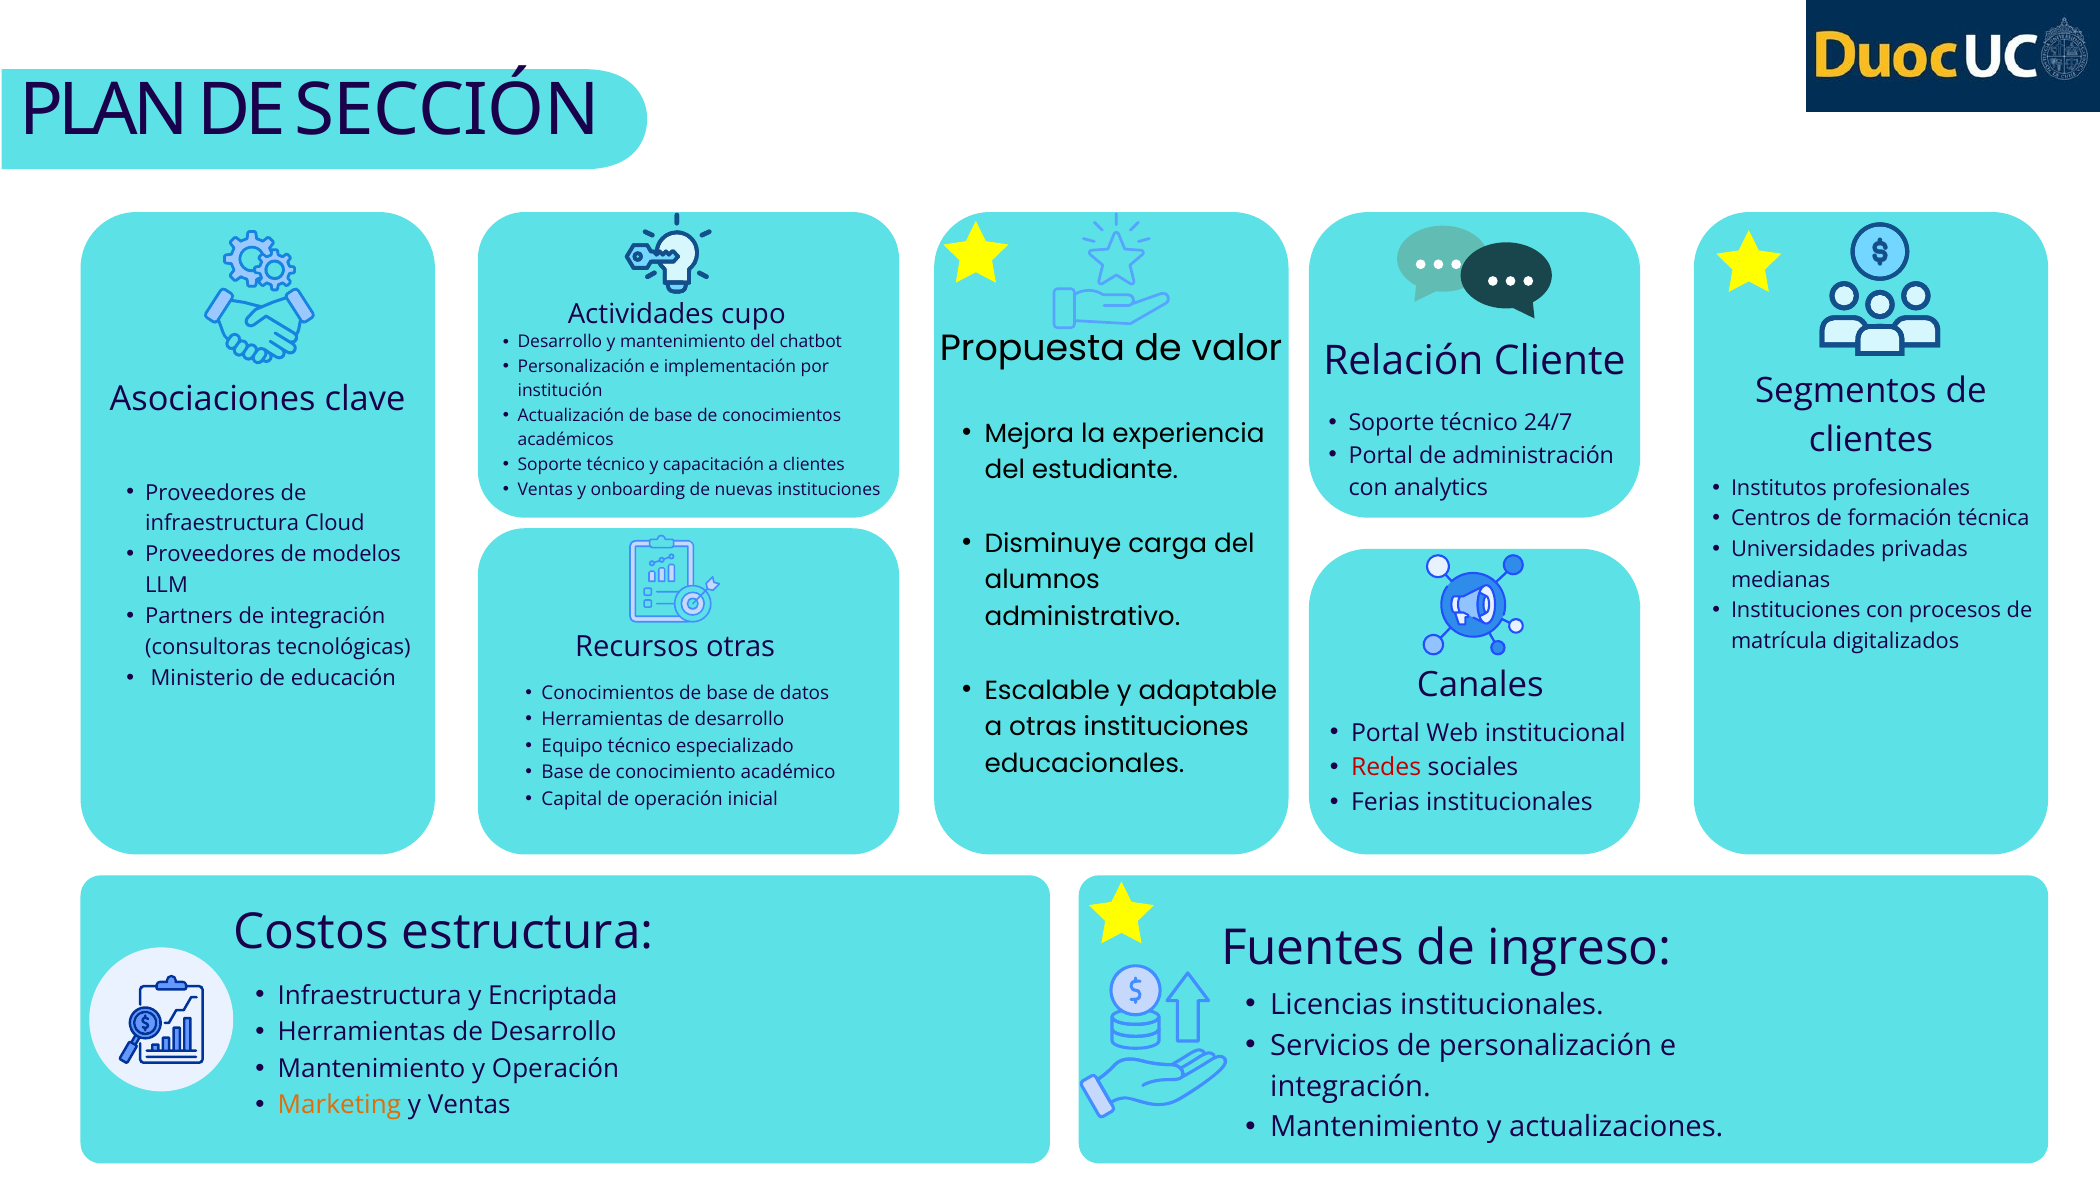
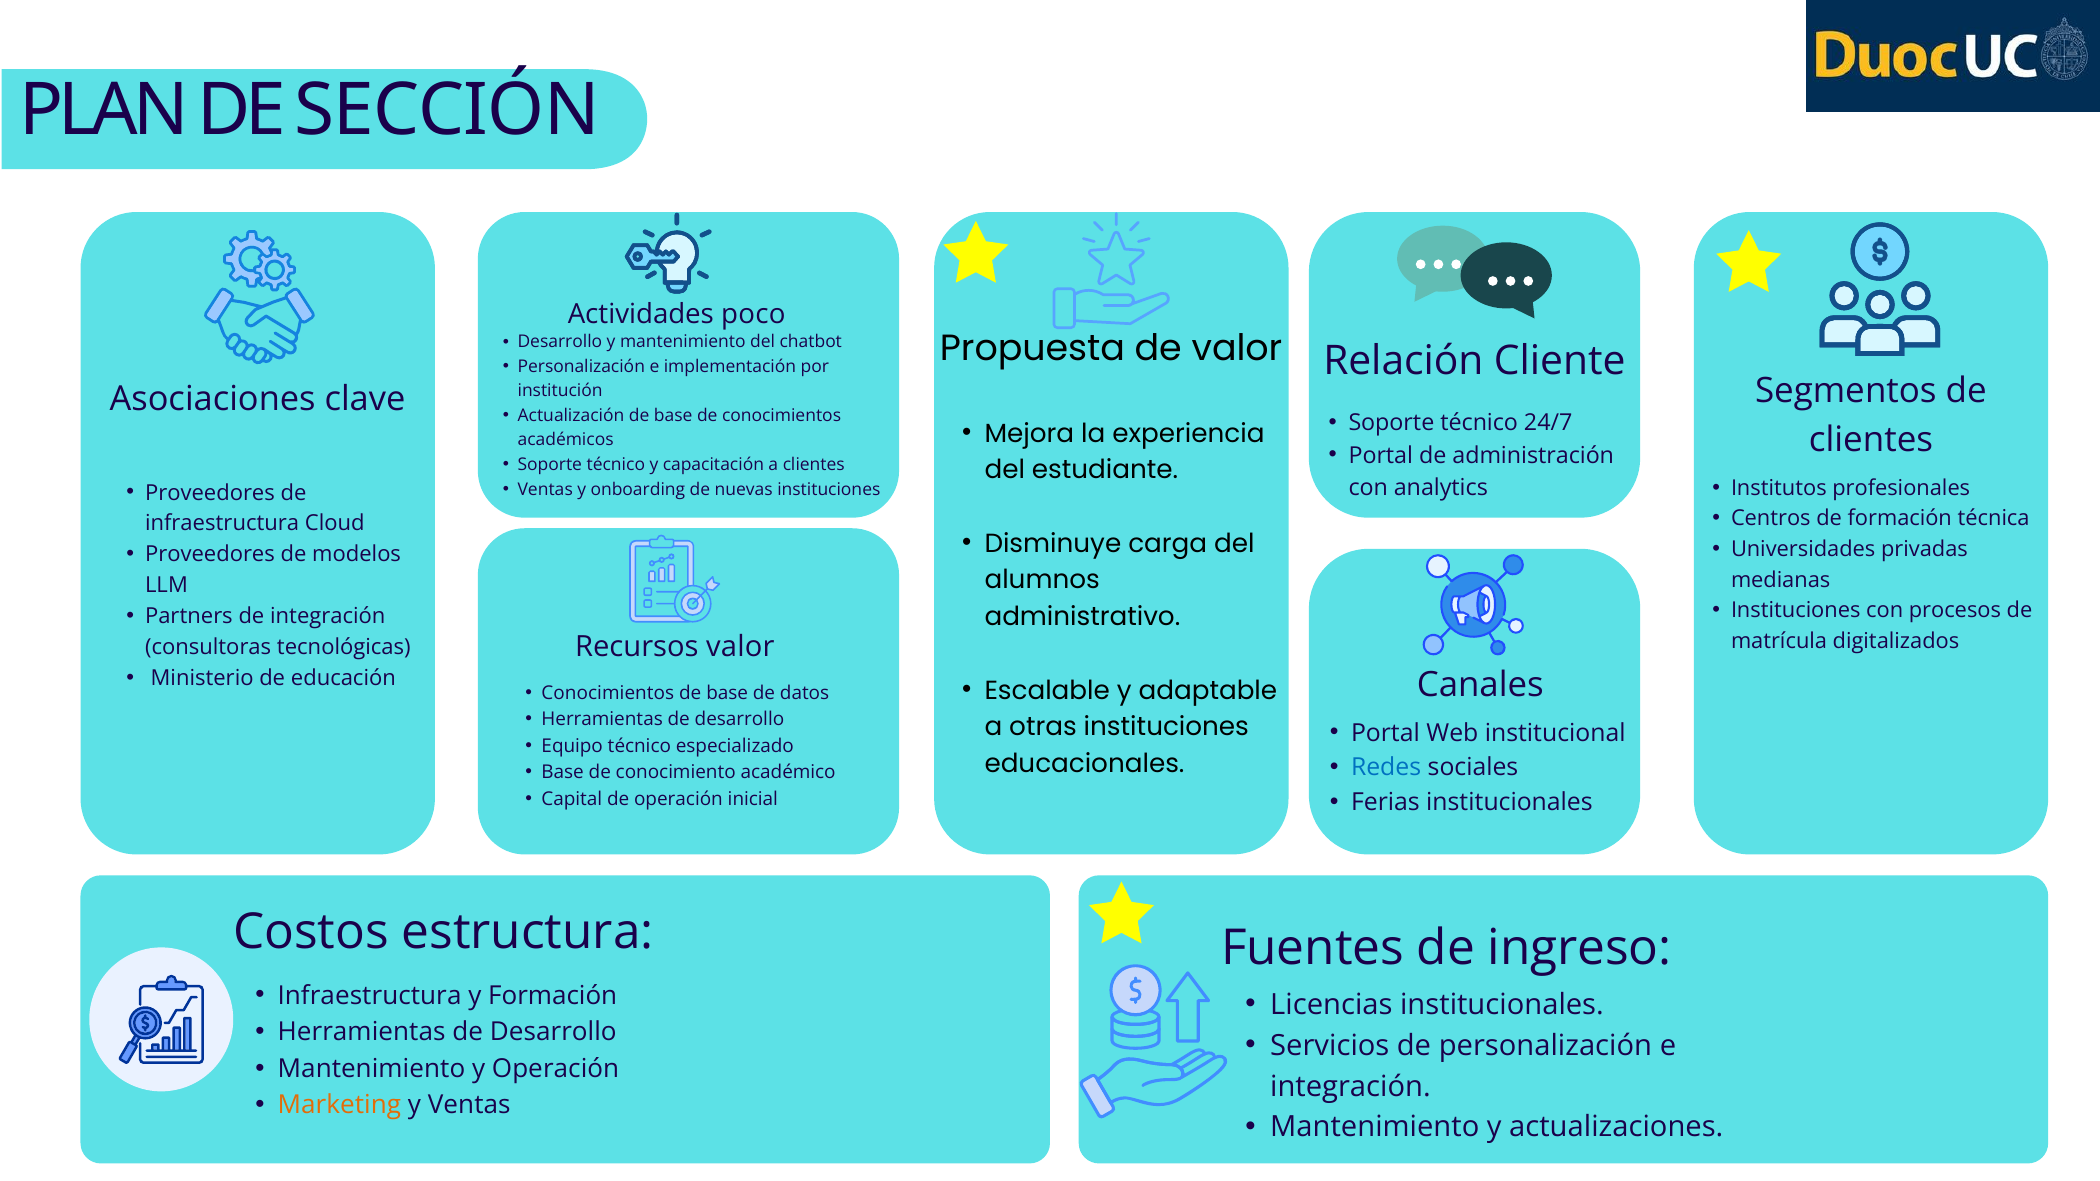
cupo: cupo -> poco
Recursos otras: otras -> valor
Redes colour: red -> blue
y Encriptada: Encriptada -> Formación
